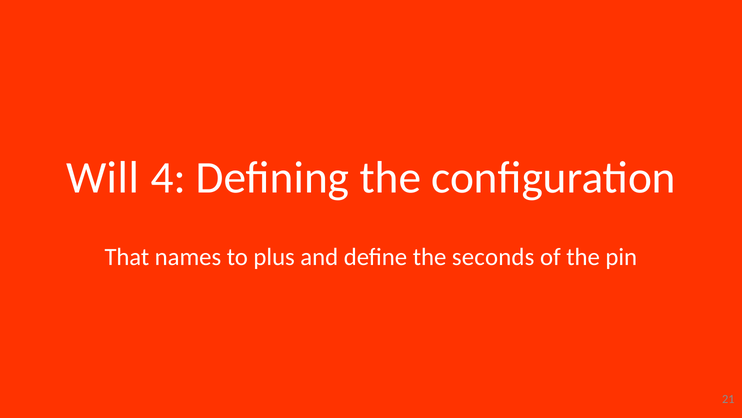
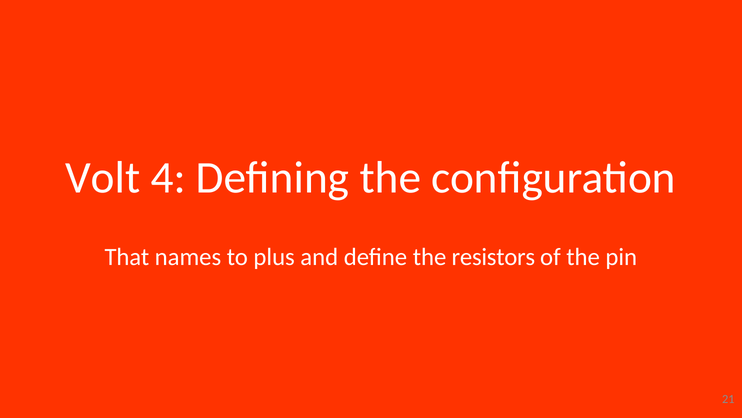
Will: Will -> Volt
seconds: seconds -> resistors
